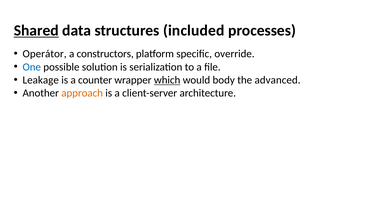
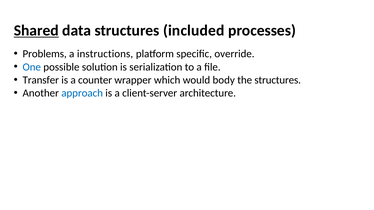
Operátor: Operátor -> Problems
constructors: constructors -> instructions
Leakage: Leakage -> Transfer
which underline: present -> none
the advanced: advanced -> structures
approach colour: orange -> blue
